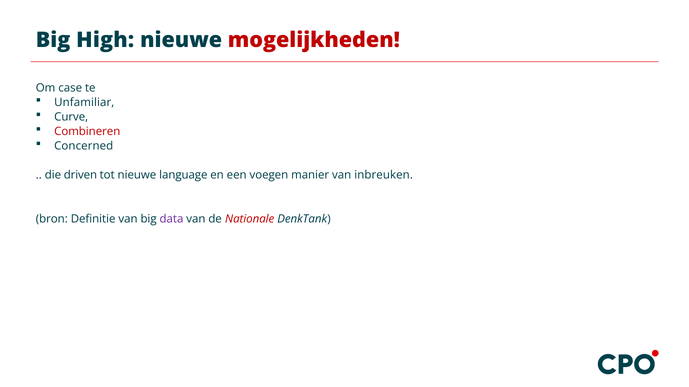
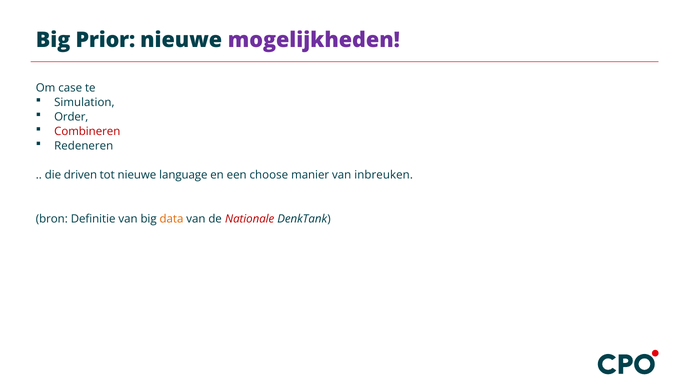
High: High -> Prior
mogelijkheden colour: red -> purple
Unfamiliar: Unfamiliar -> Simulation
Curve: Curve -> Order
Concerned: Concerned -> Redeneren
voegen: voegen -> choose
data colour: purple -> orange
